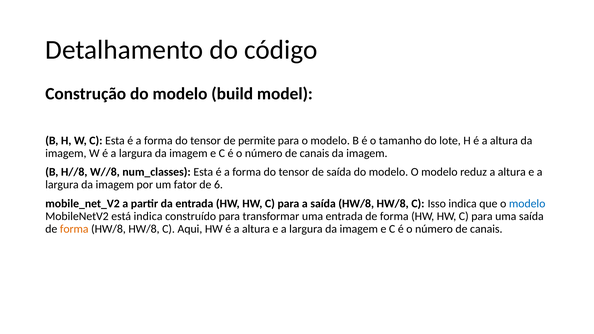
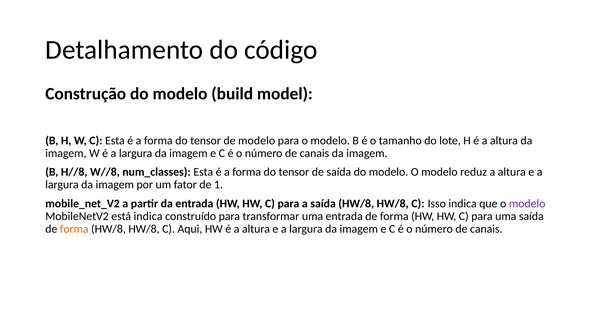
de permite: permite -> modelo
6: 6 -> 1
modelo at (527, 204) colour: blue -> purple
